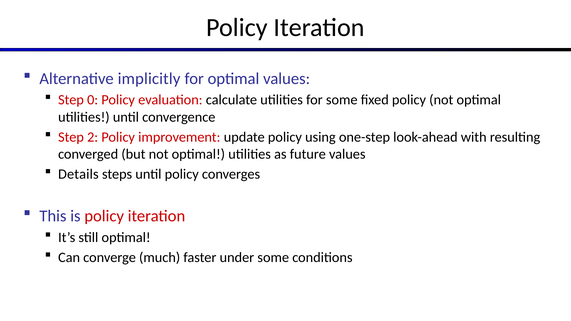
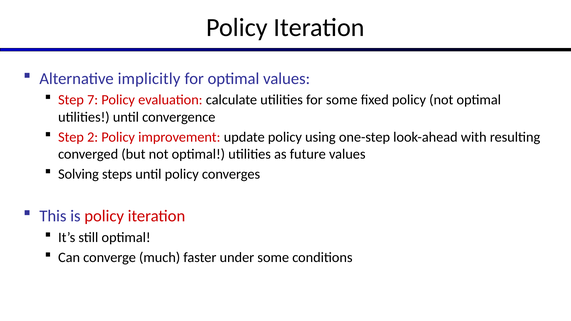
0: 0 -> 7
Details: Details -> Solving
